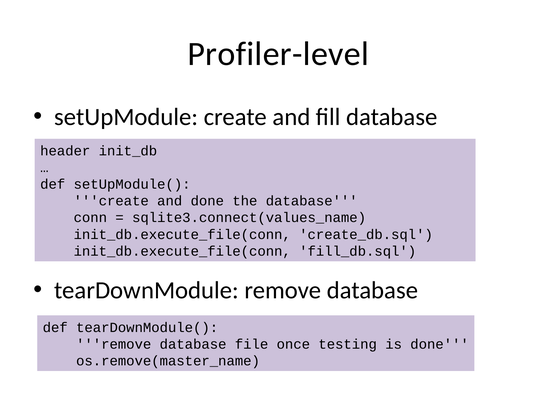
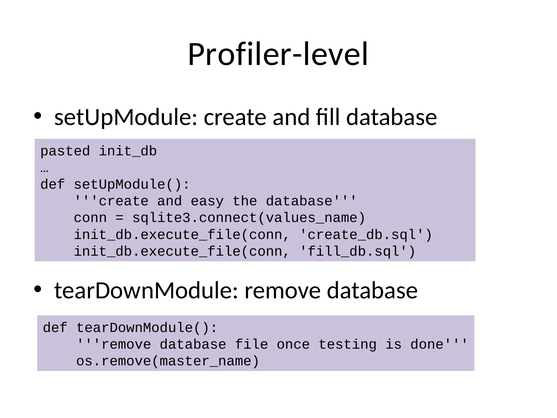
header: header -> pasted
and done: done -> easy
